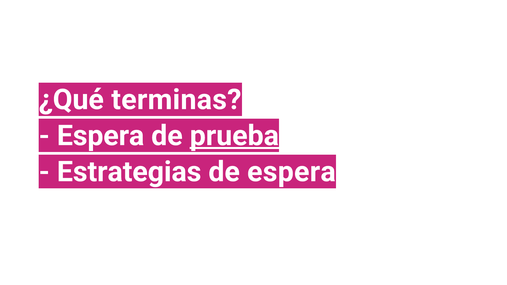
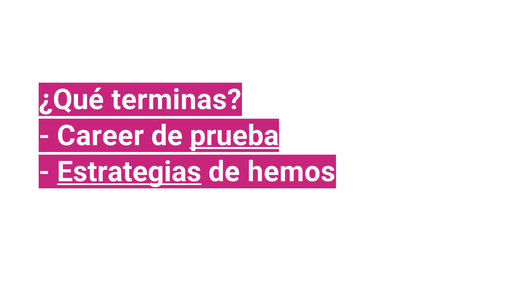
Espera at (101, 136): Espera -> Career
Estrategias underline: none -> present
de espera: espera -> hemos
